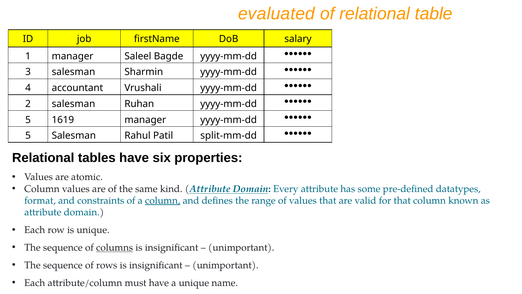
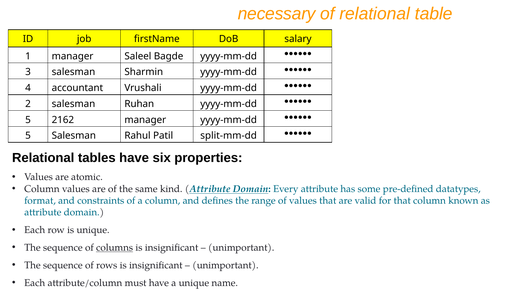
evaluated: evaluated -> necessary
1619: 1619 -> 2162
column at (163, 200) underline: present -> none
